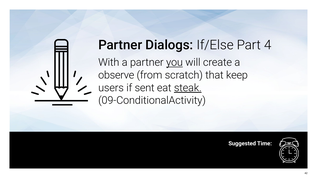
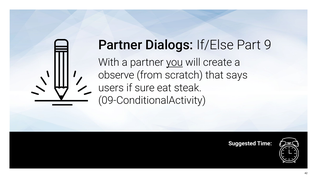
4: 4 -> 9
keep: keep -> says
sent: sent -> sure
steak underline: present -> none
